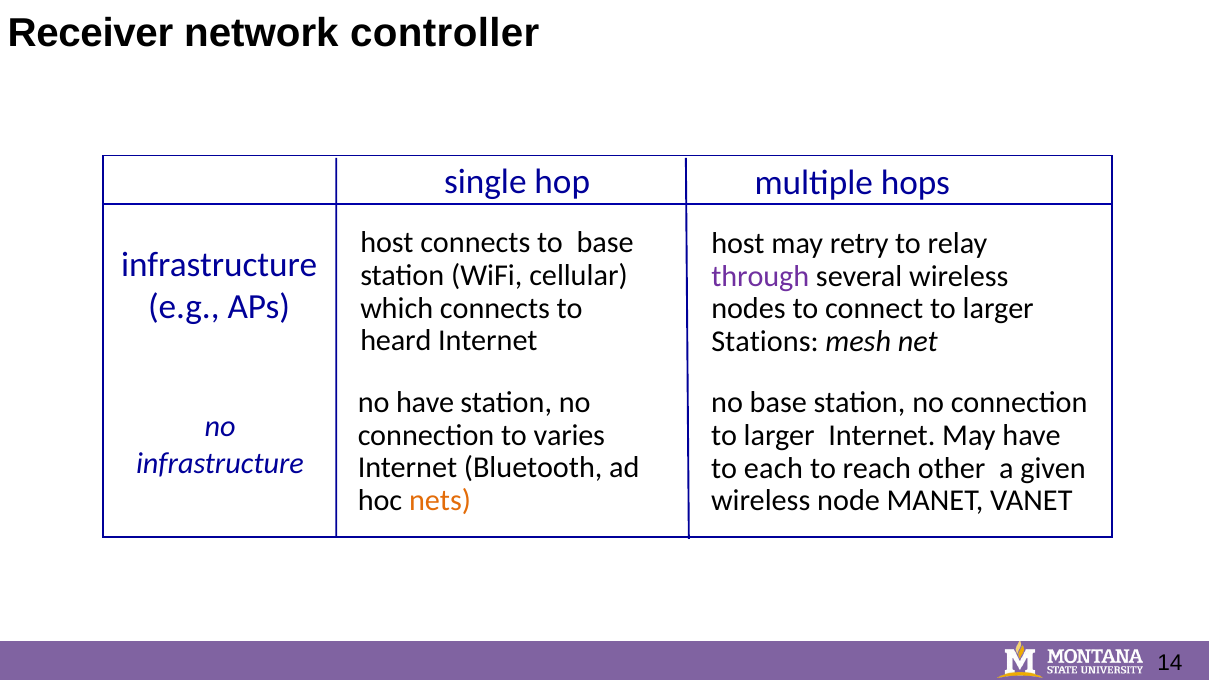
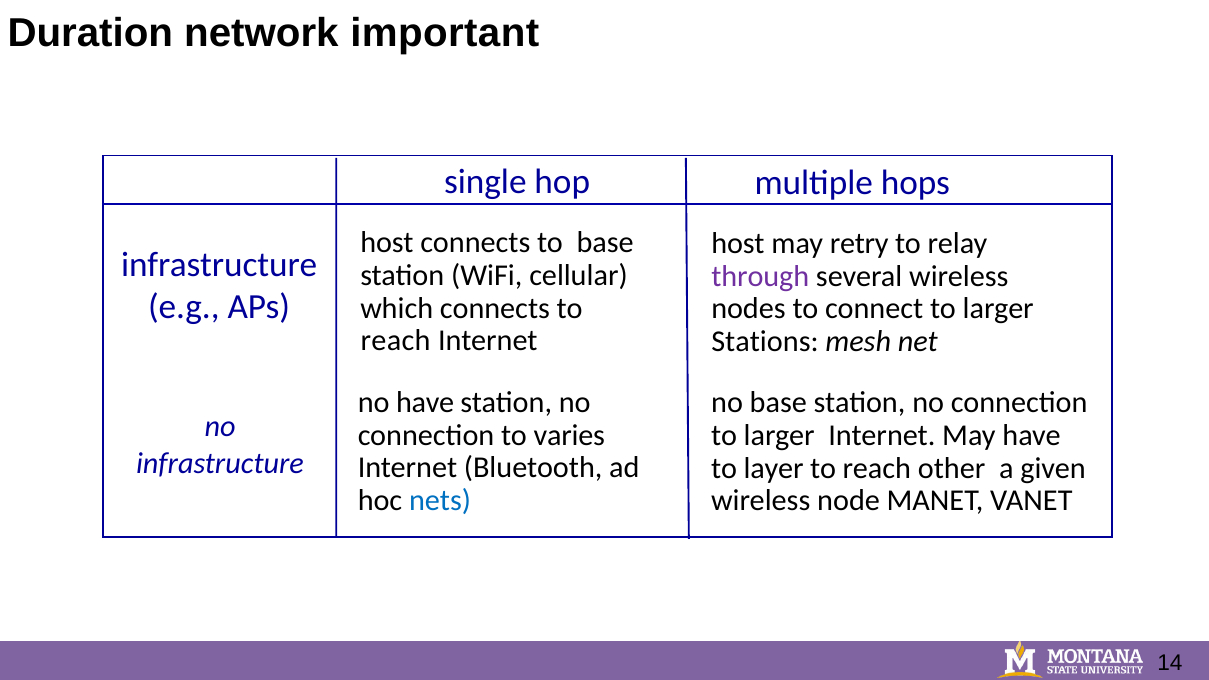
Receiver: Receiver -> Duration
controller: controller -> important
heard at (396, 341): heard -> reach
each: each -> layer
nets colour: orange -> blue
